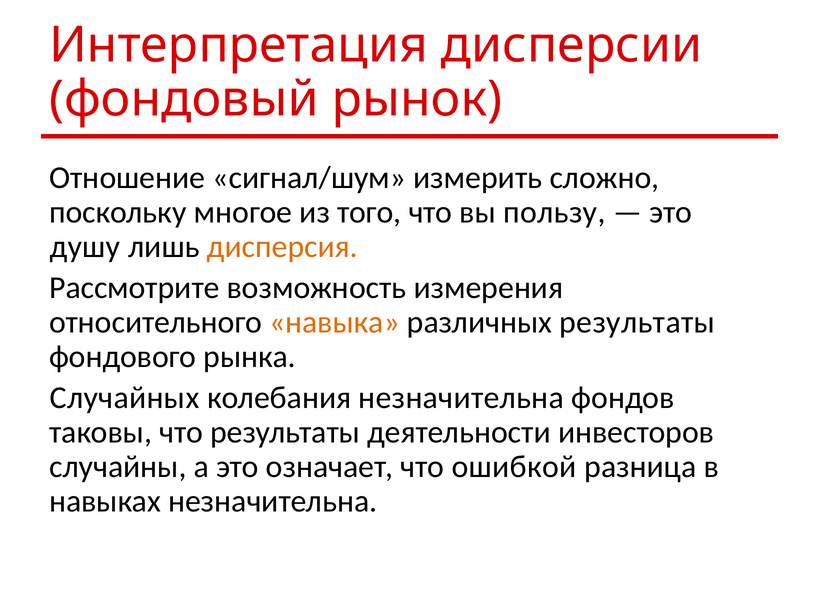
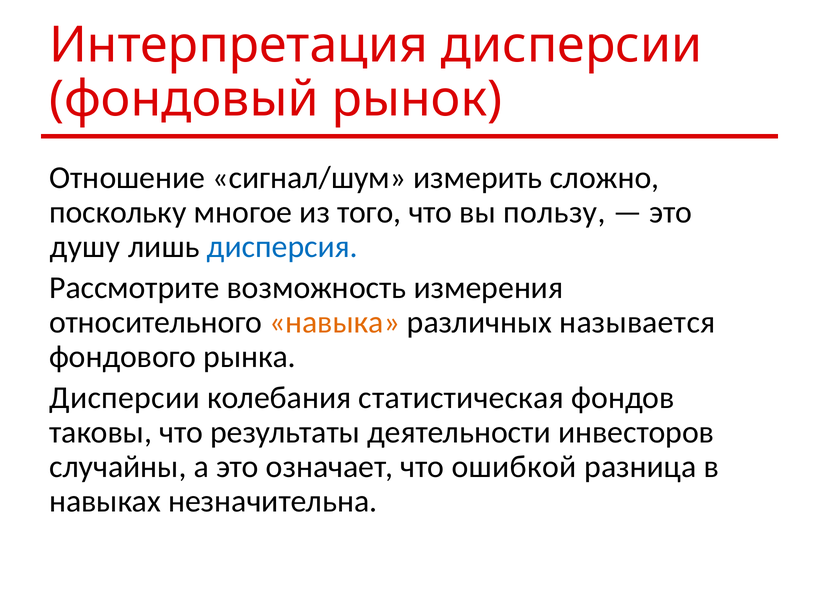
дисперсия colour: orange -> blue
различных результаты: результаты -> называется
Случайных at (125, 398): Случайных -> Дисперсии
колебания незначительна: незначительна -> статистическая
